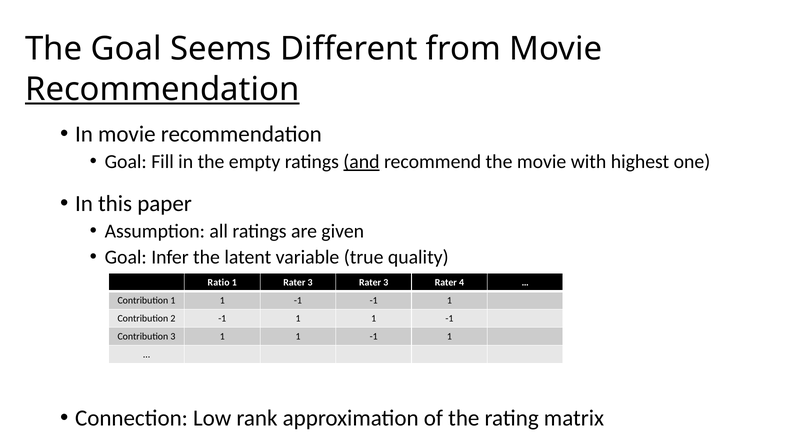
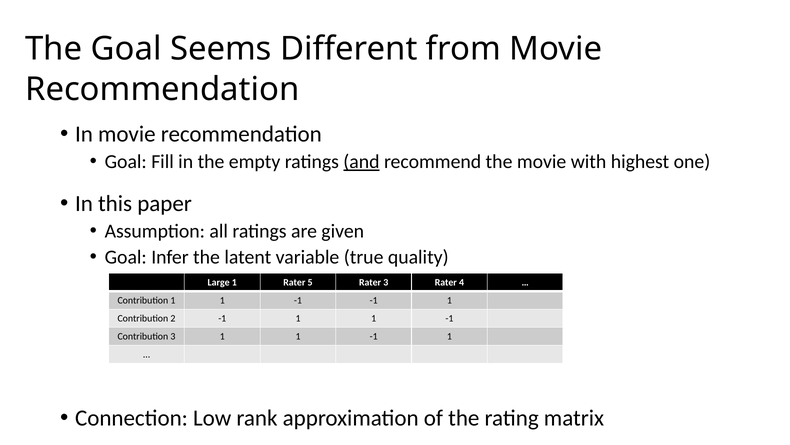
Recommendation at (162, 89) underline: present -> none
Ratio: Ratio -> Large
1 Rater 3: 3 -> 5
